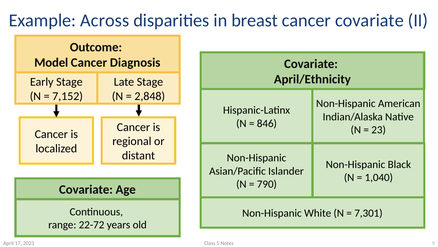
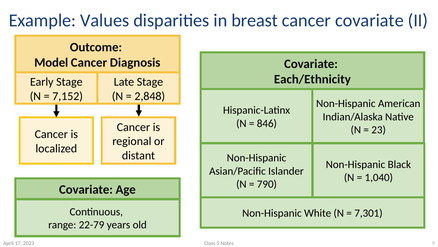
Across: Across -> Values
April/Ethnicity: April/Ethnicity -> Each/Ethnicity
22-72: 22-72 -> 22-79
